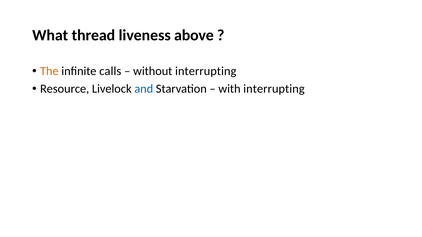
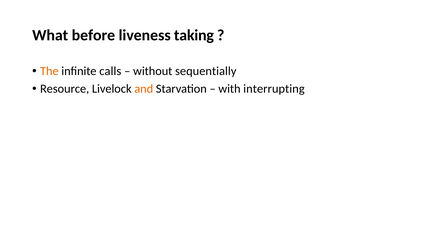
thread: thread -> before
above: above -> taking
without interrupting: interrupting -> sequentially
and colour: blue -> orange
